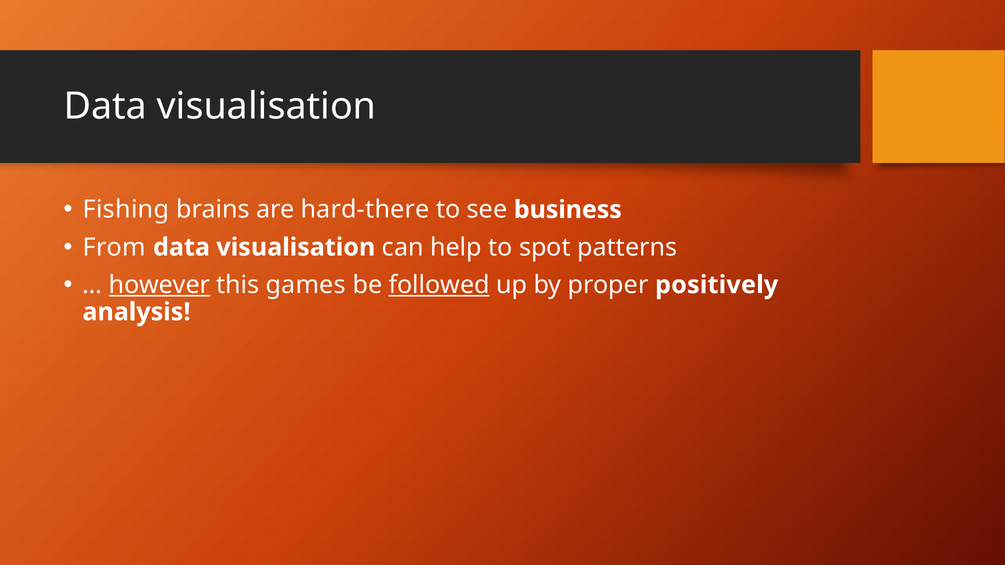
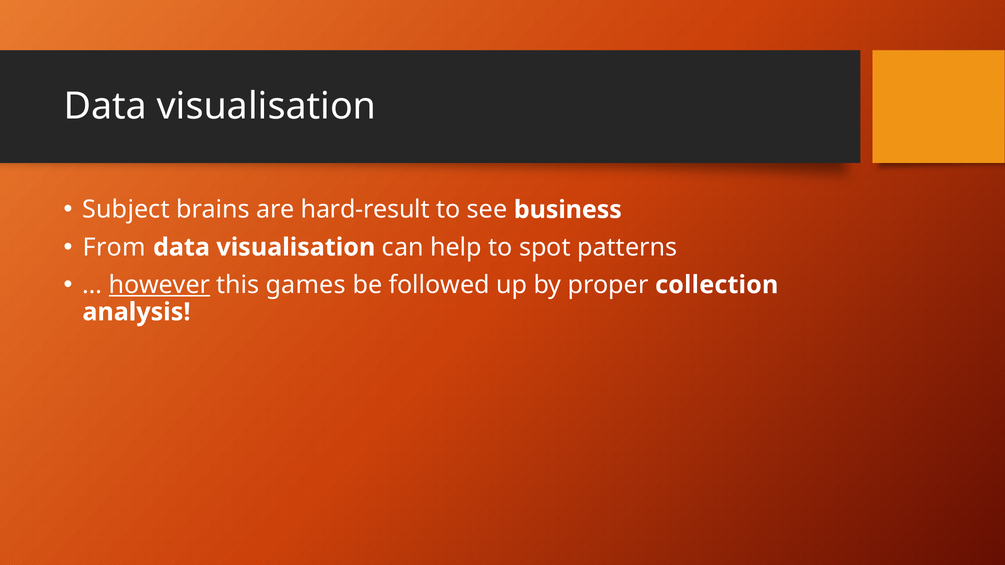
Fishing: Fishing -> Subject
hard-there: hard-there -> hard-result
followed underline: present -> none
positively: positively -> collection
